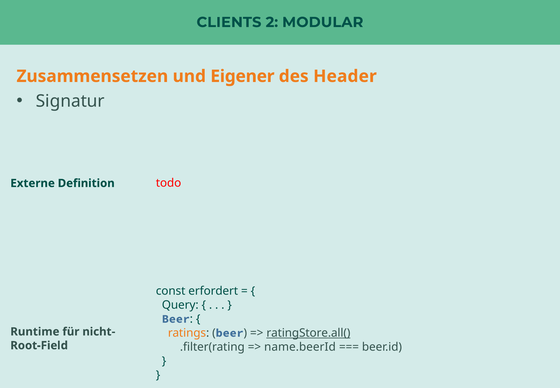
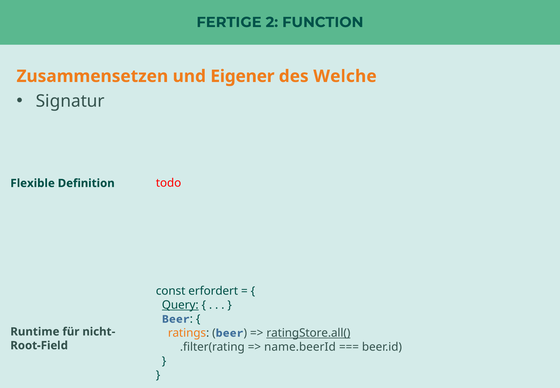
CLIENTS: CLIENTS -> FERTIGE
MODULAR: MODULAR -> FUNCTION
Header: Header -> Welche
Externe: Externe -> Flexible
Query underline: none -> present
